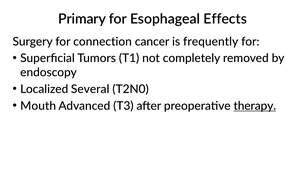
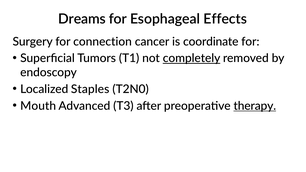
Primary: Primary -> Dreams
frequently: frequently -> coordinate
completely underline: none -> present
Several: Several -> Staples
